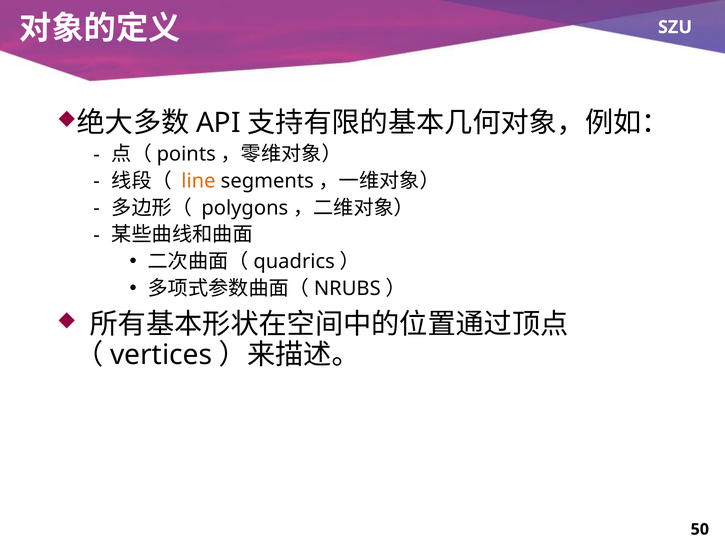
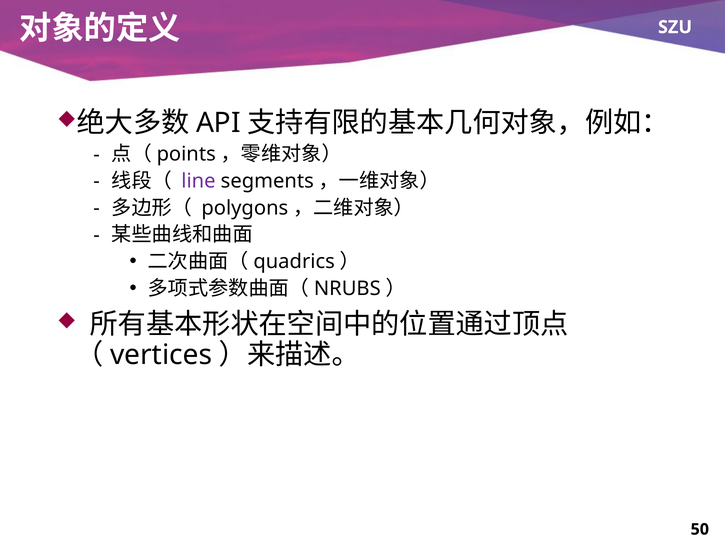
line colour: orange -> purple
